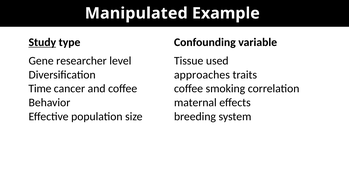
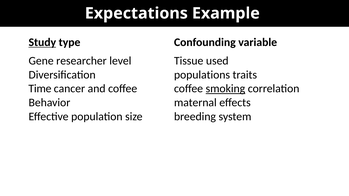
Manipulated: Manipulated -> Expectations
approaches: approaches -> populations
smoking underline: none -> present
